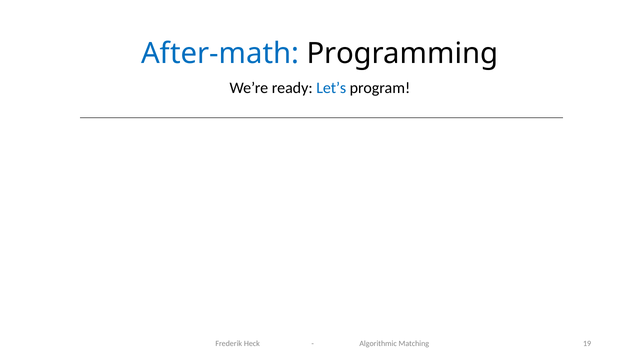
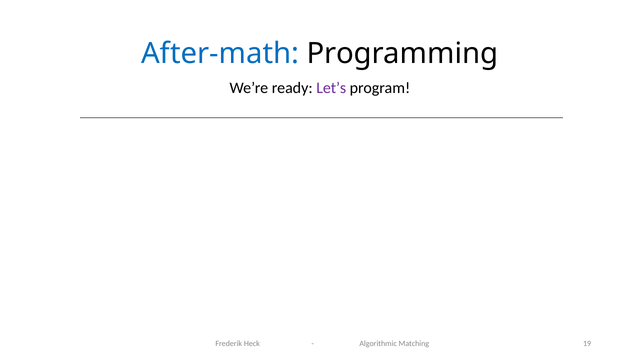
Let’s colour: blue -> purple
